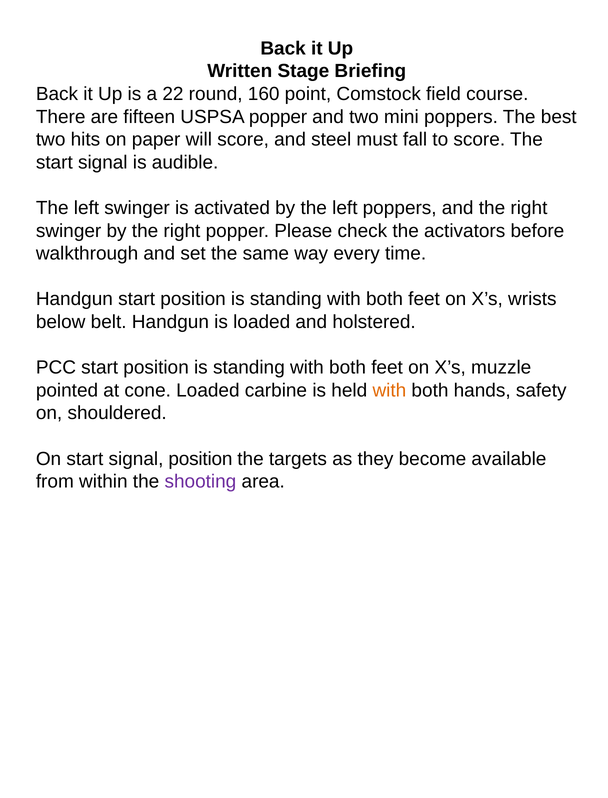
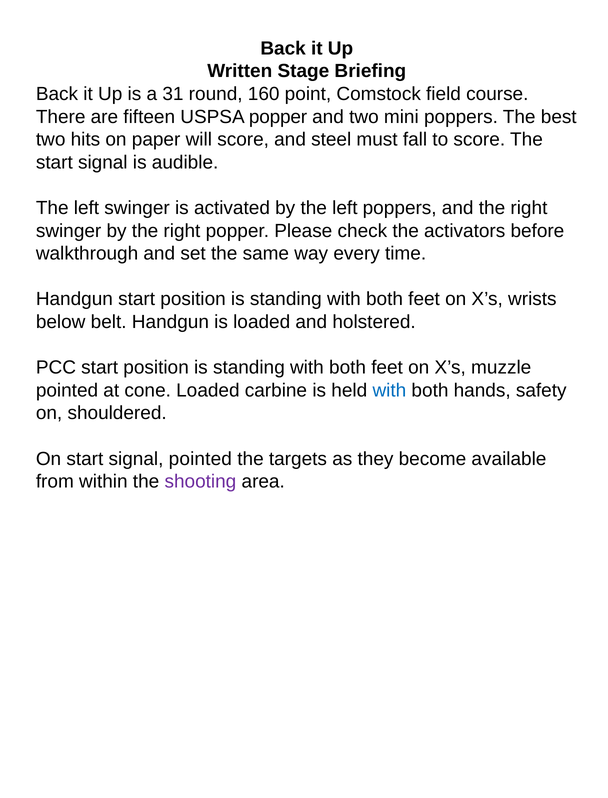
22: 22 -> 31
with at (389, 390) colour: orange -> blue
signal position: position -> pointed
